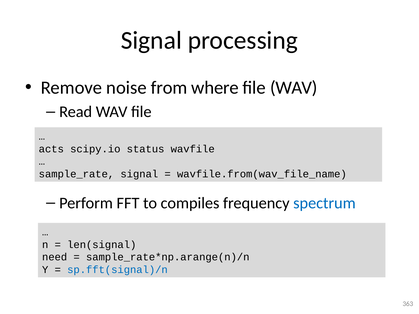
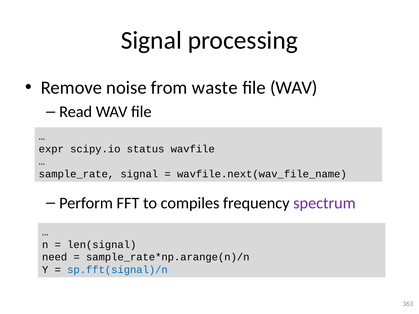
where: where -> waste
acts: acts -> expr
wavfile.from(wav_file_name: wavfile.from(wav_file_name -> wavfile.next(wav_file_name
spectrum colour: blue -> purple
